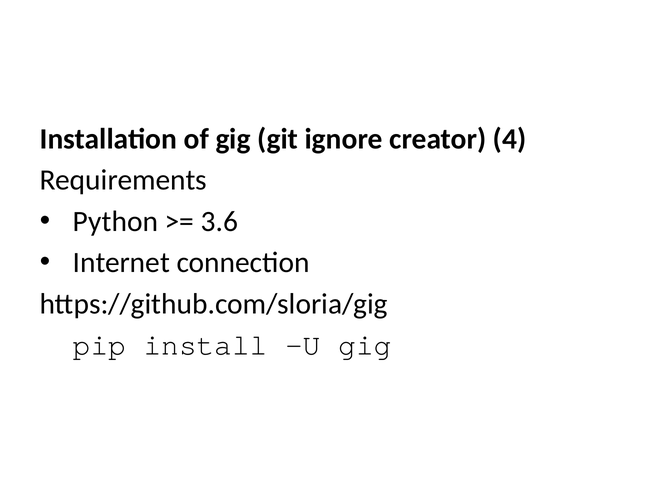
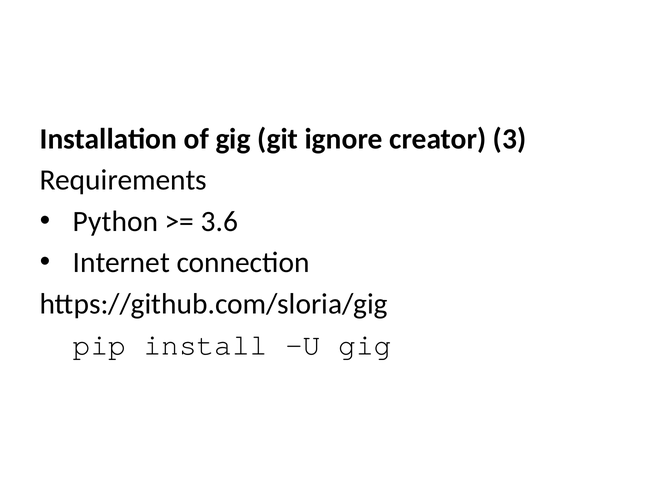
4: 4 -> 3
